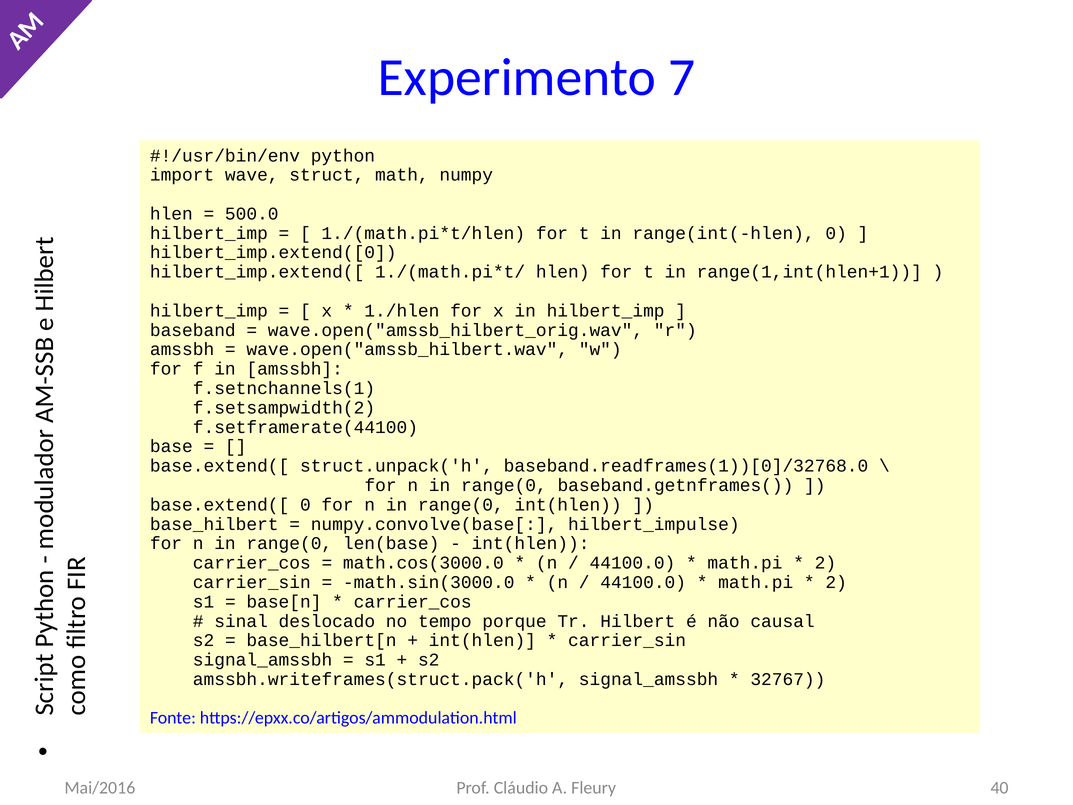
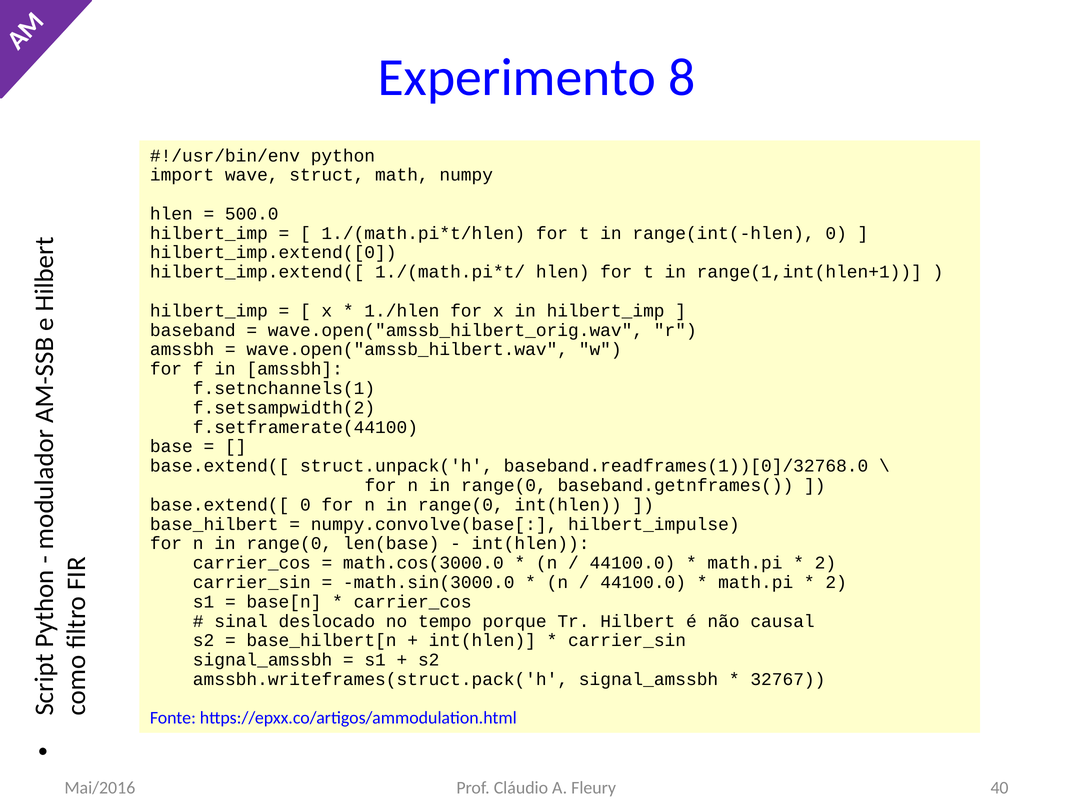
7: 7 -> 8
